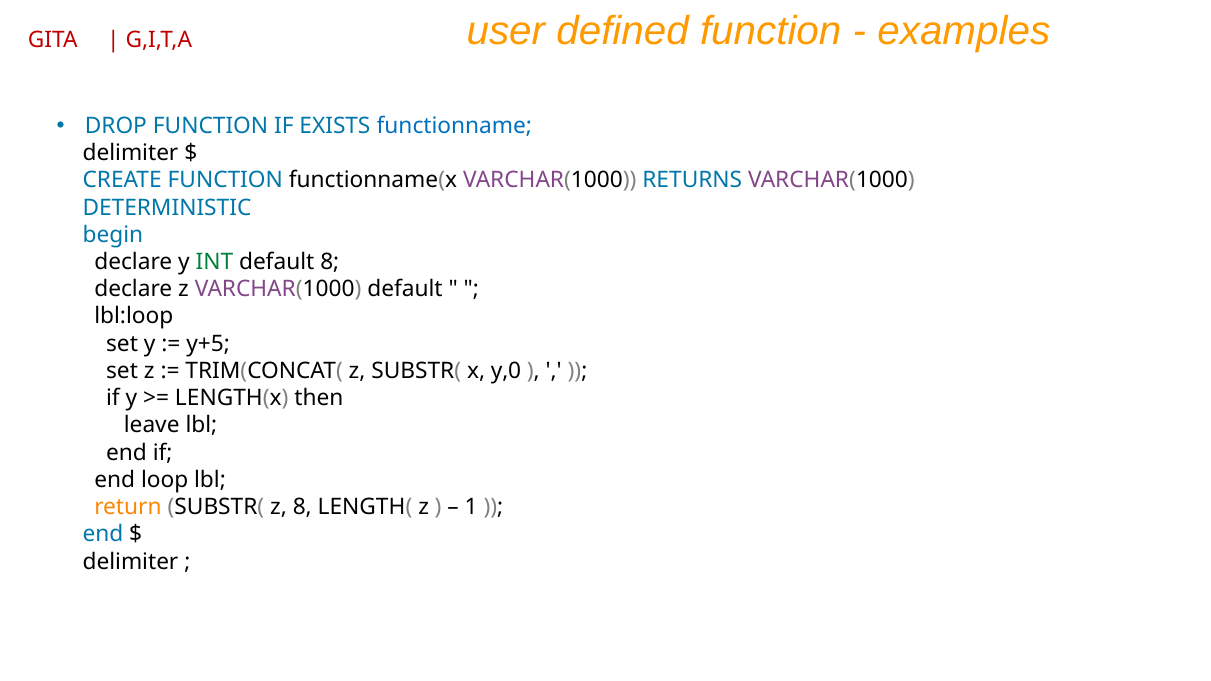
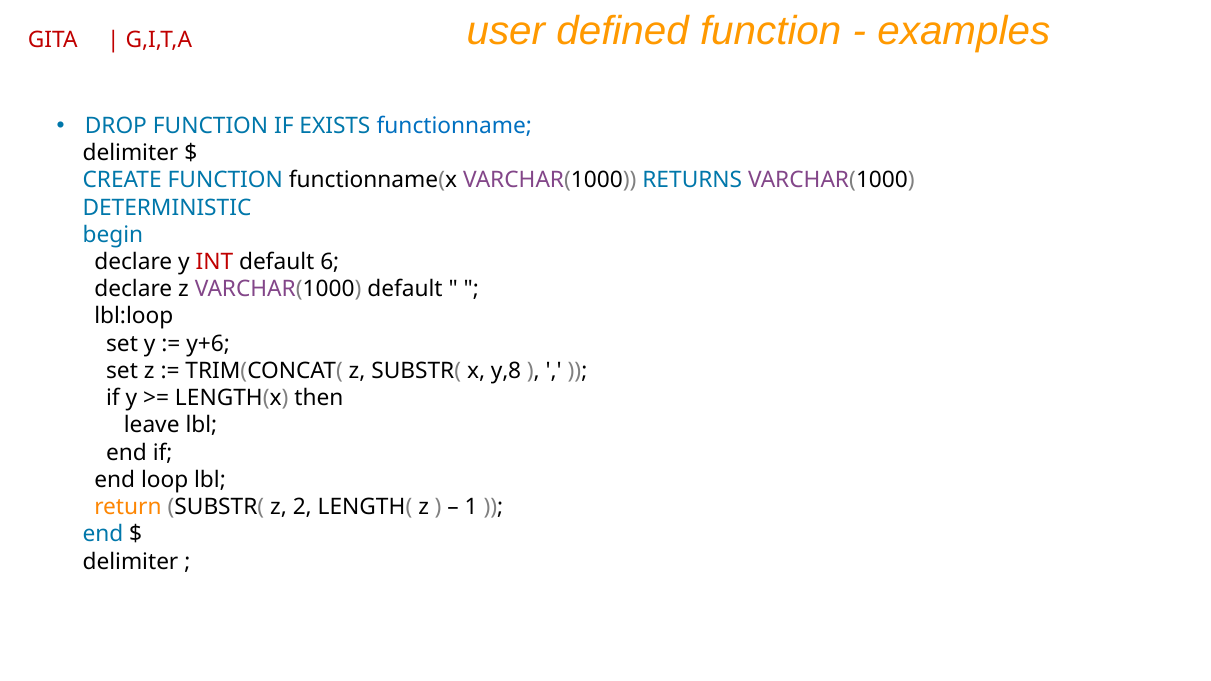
INT colour: green -> red
default 8: 8 -> 6
y+5: y+5 -> y+6
y,0: y,0 -> y,8
z 8: 8 -> 2
